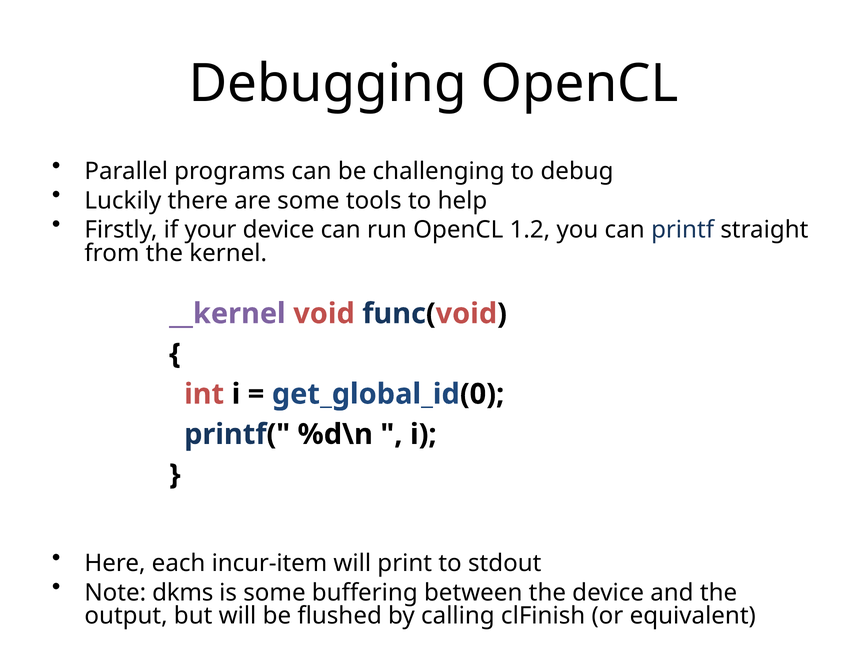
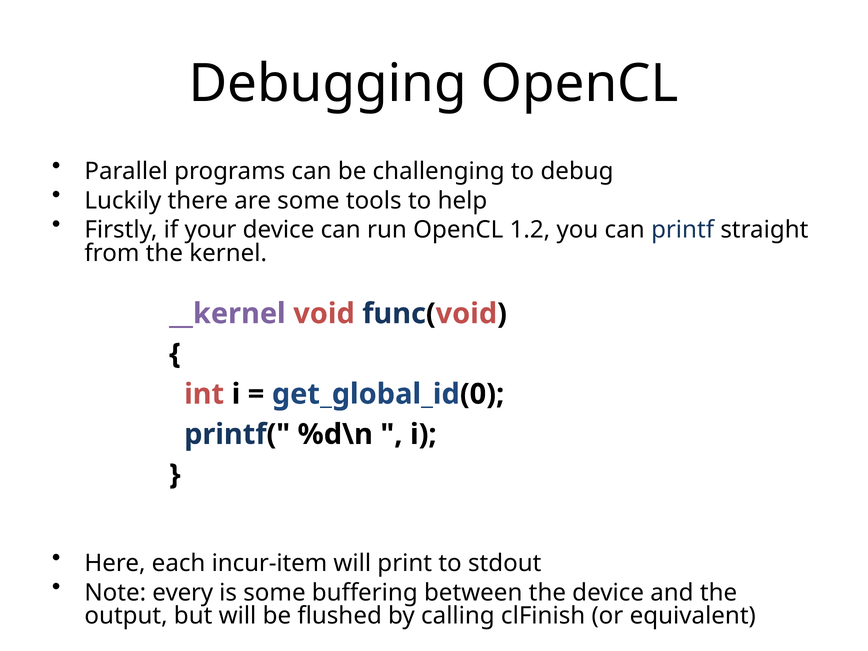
dkms: dkms -> every
